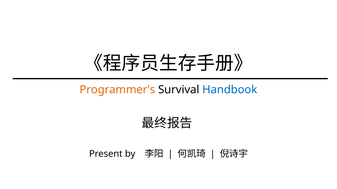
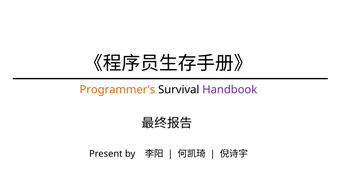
Handbook colour: blue -> purple
